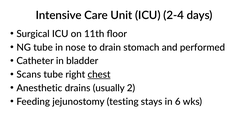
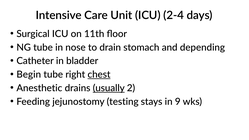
performed: performed -> depending
Scans: Scans -> Begin
usually underline: none -> present
6: 6 -> 9
